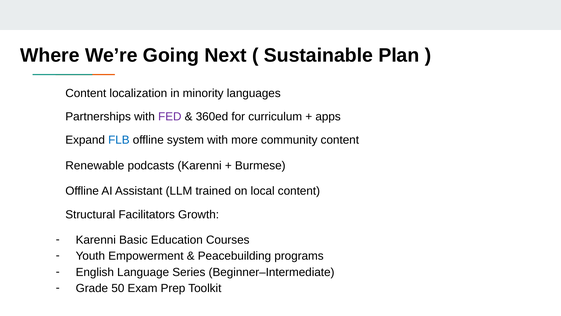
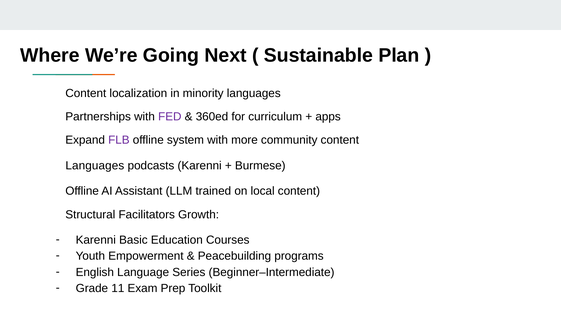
FLB colour: blue -> purple
Renewable at (95, 165): Renewable -> Languages
50: 50 -> 11
